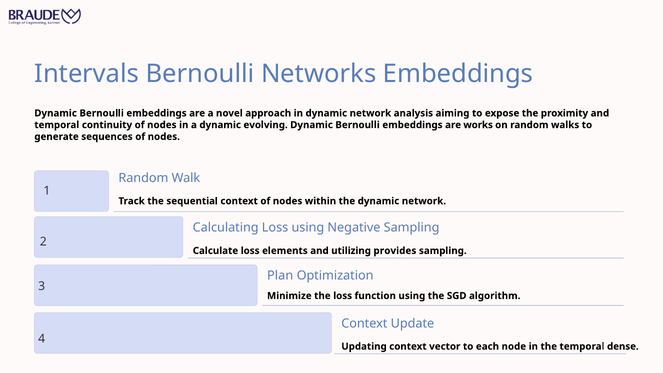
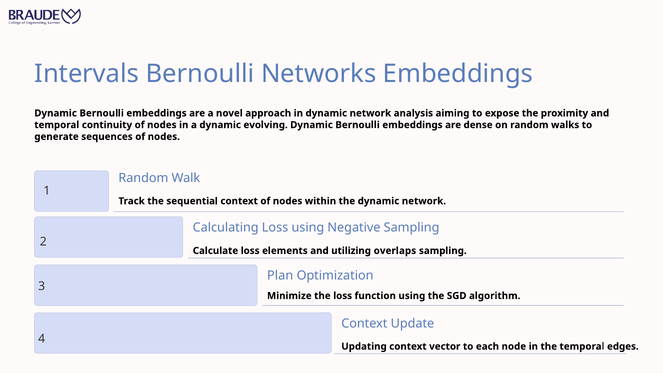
works: works -> dense
provides: provides -> overlaps
dense: dense -> edges
